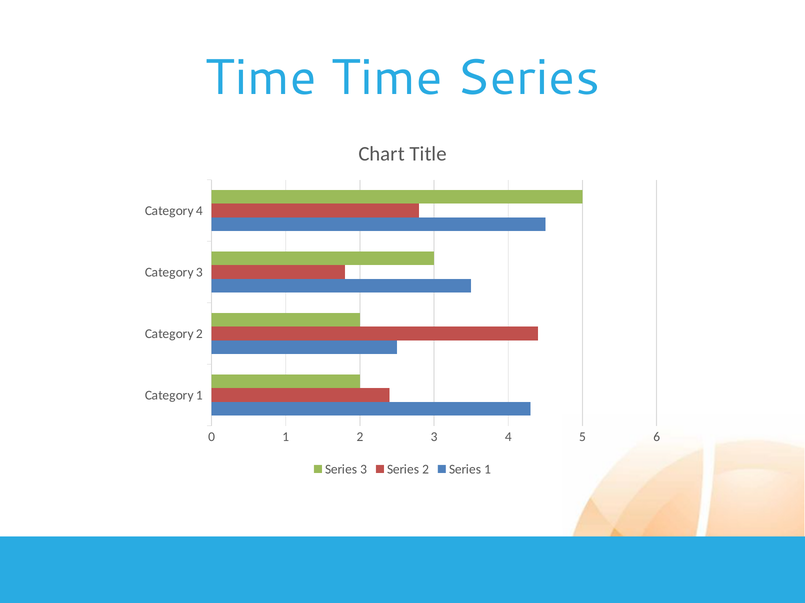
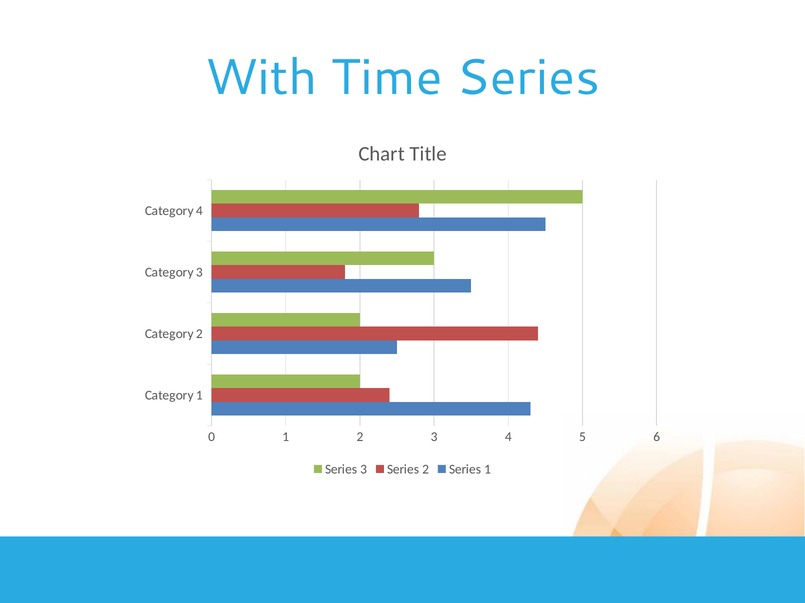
Time at (261, 78): Time -> With
